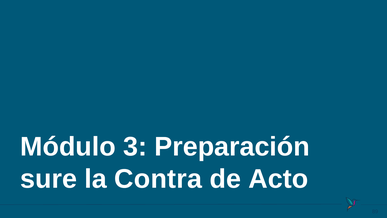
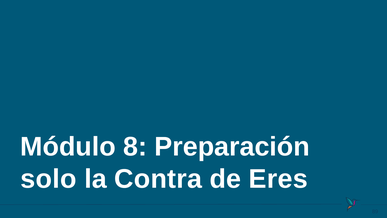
3: 3 -> 8
sure: sure -> solo
Acto: Acto -> Eres
